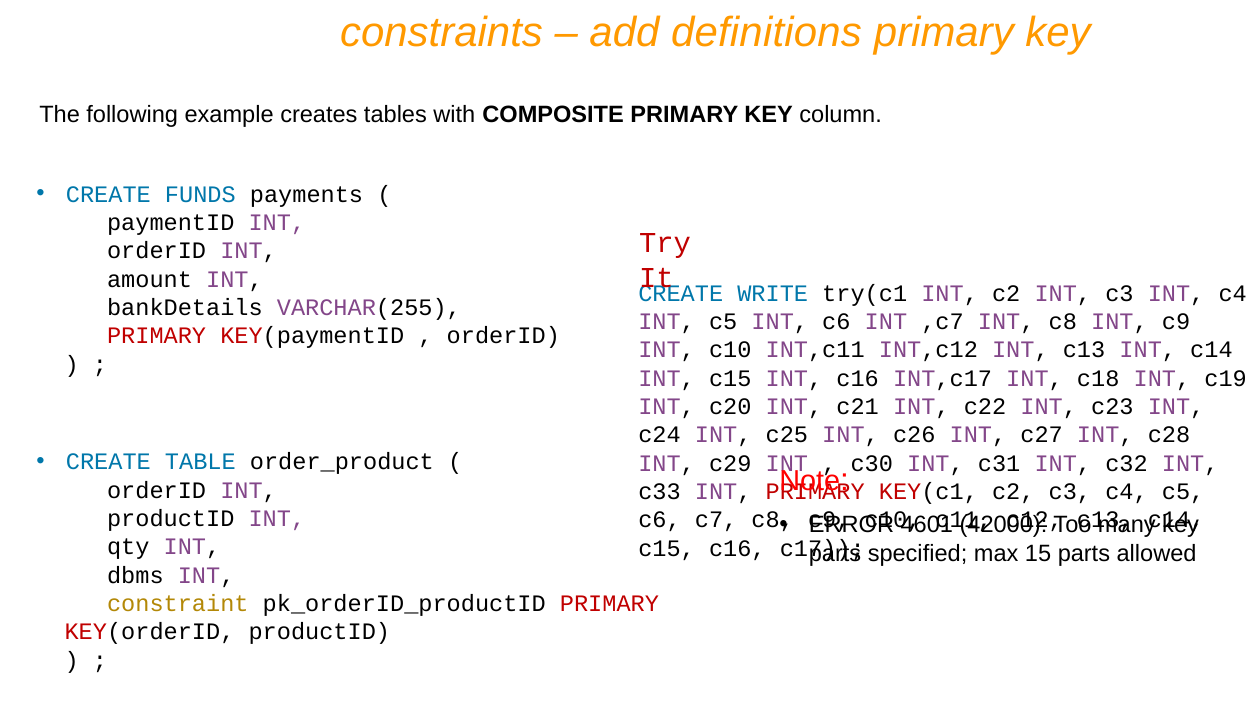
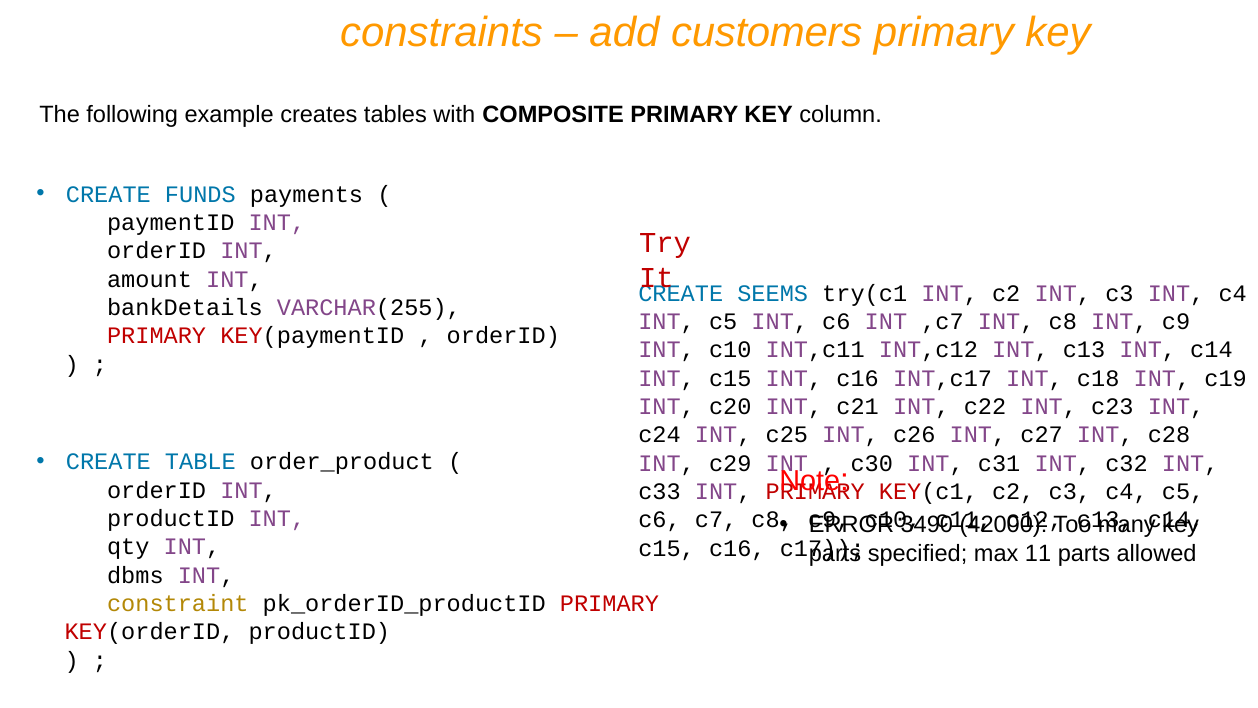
definitions: definitions -> customers
WRITE: WRITE -> SEEMS
4601: 4601 -> 3490
15: 15 -> 11
